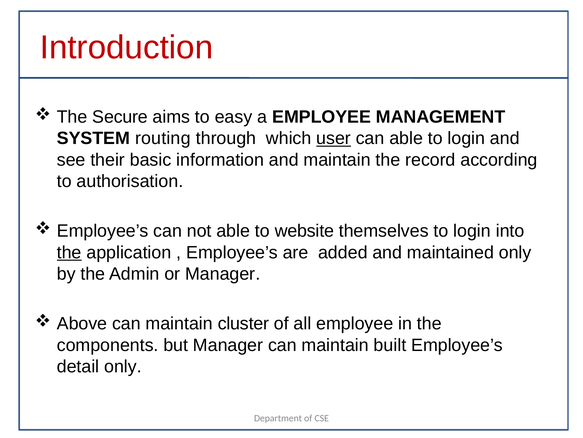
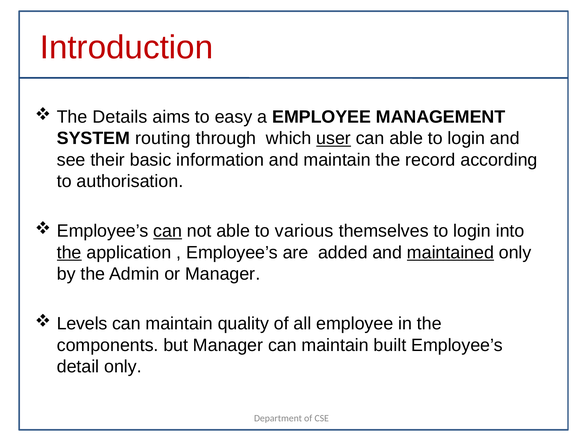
Secure: Secure -> Details
can at (168, 231) underline: none -> present
website: website -> various
maintained underline: none -> present
Above: Above -> Levels
cluster: cluster -> quality
